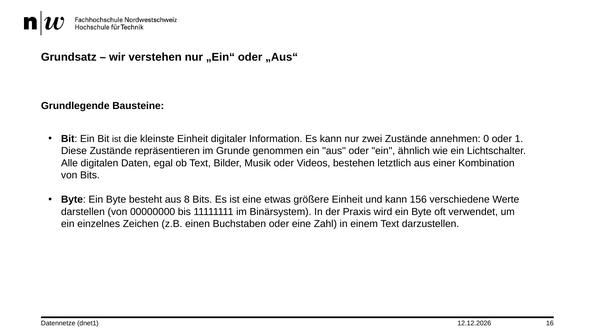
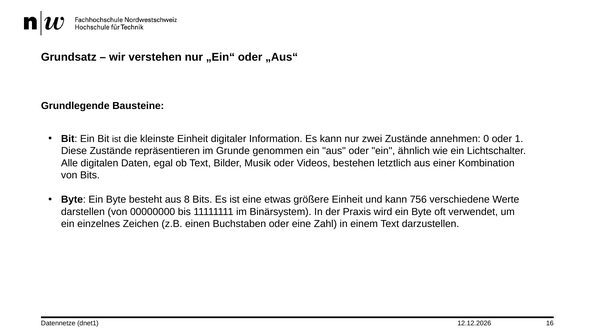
156: 156 -> 756
